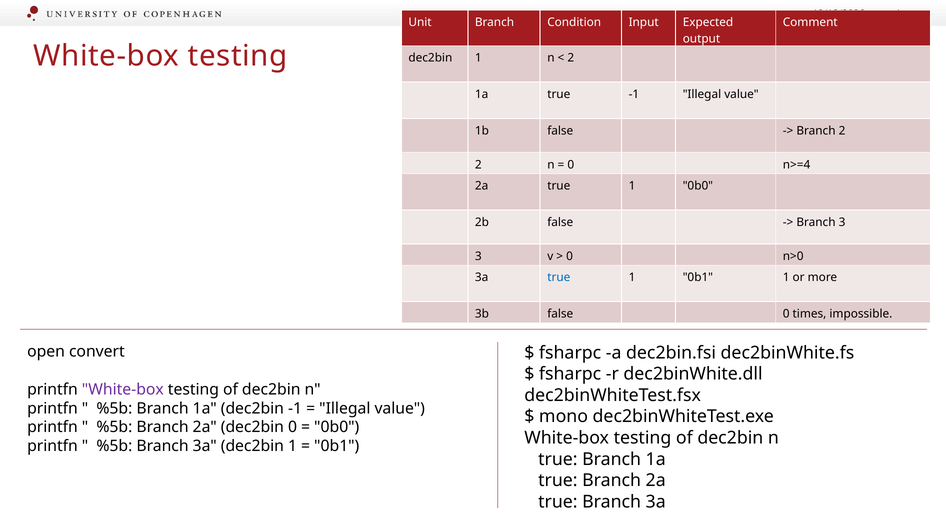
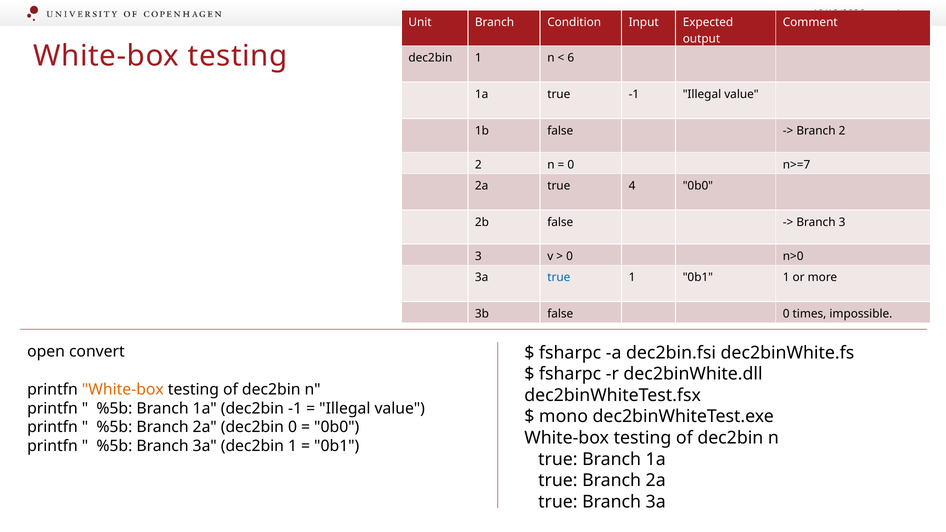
2 at (571, 58): 2 -> 6
n>=4: n>=4 -> n>=7
2a true 1: 1 -> 4
White-box at (123, 390) colour: purple -> orange
